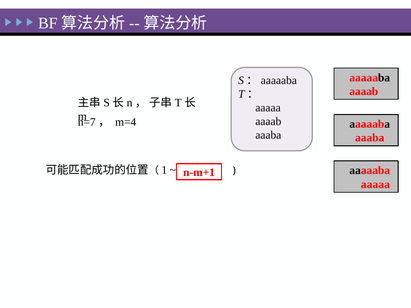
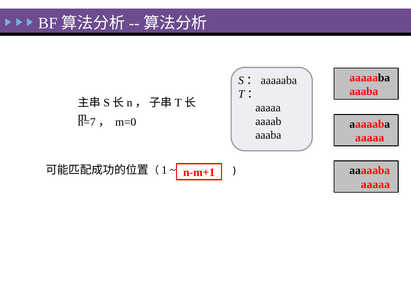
aaaab at (364, 91): aaaab -> aaaba
m=4: m=4 -> m=0
aaaba at (370, 138): aaaba -> aaaaa
